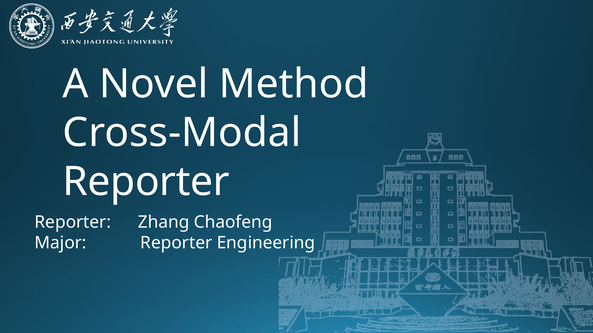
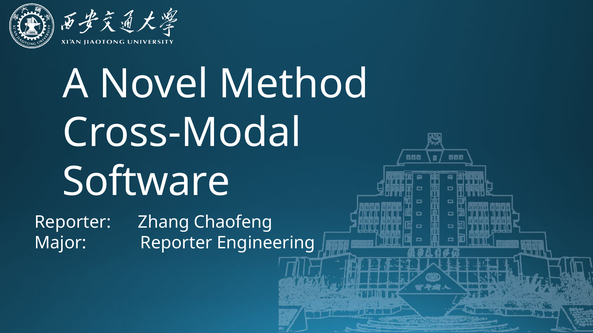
Reporter at (146, 182): Reporter -> Software
